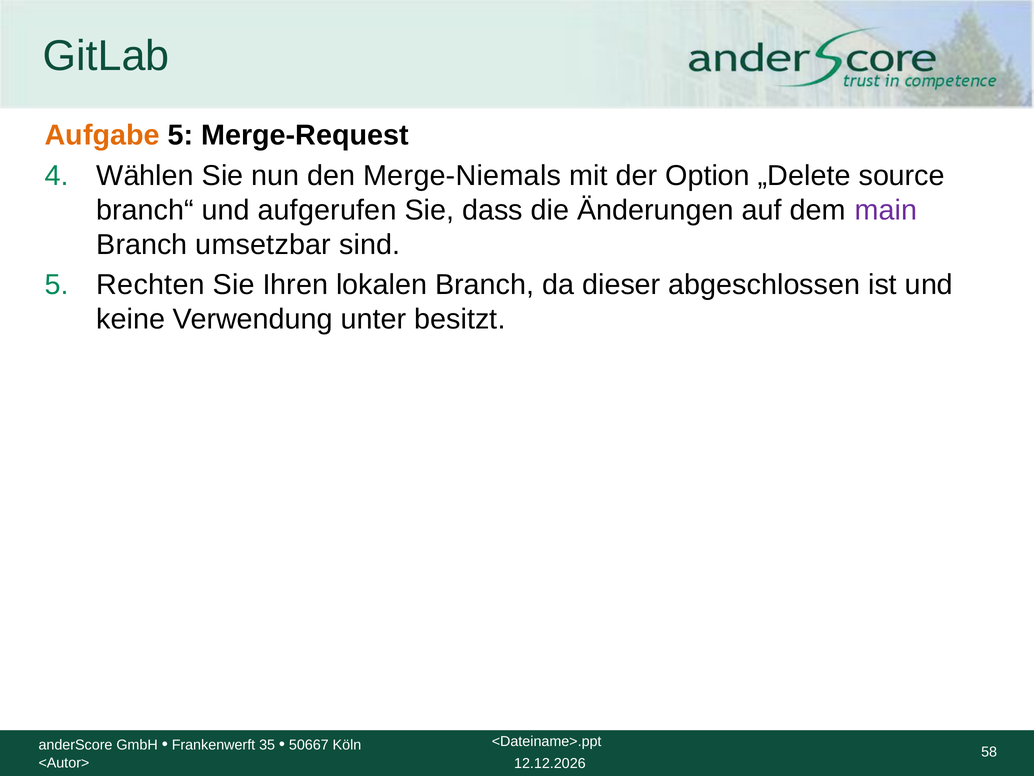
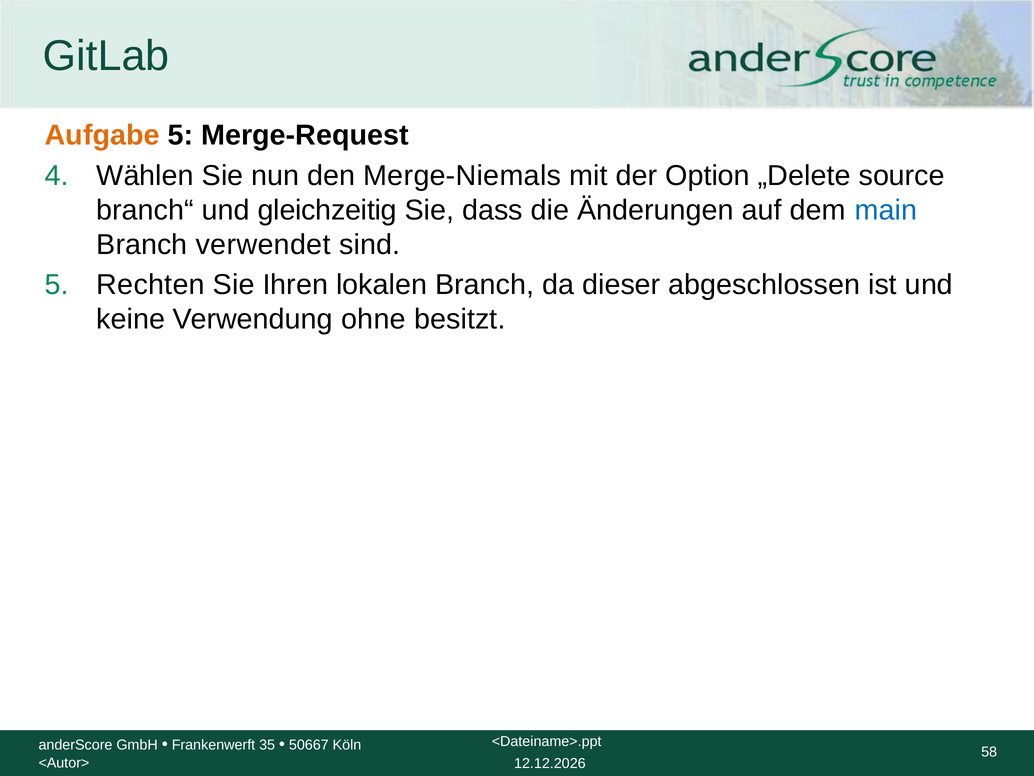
aufgerufen: aufgerufen -> gleichzeitig
main colour: purple -> blue
umsetzbar: umsetzbar -> verwendet
unter: unter -> ohne
